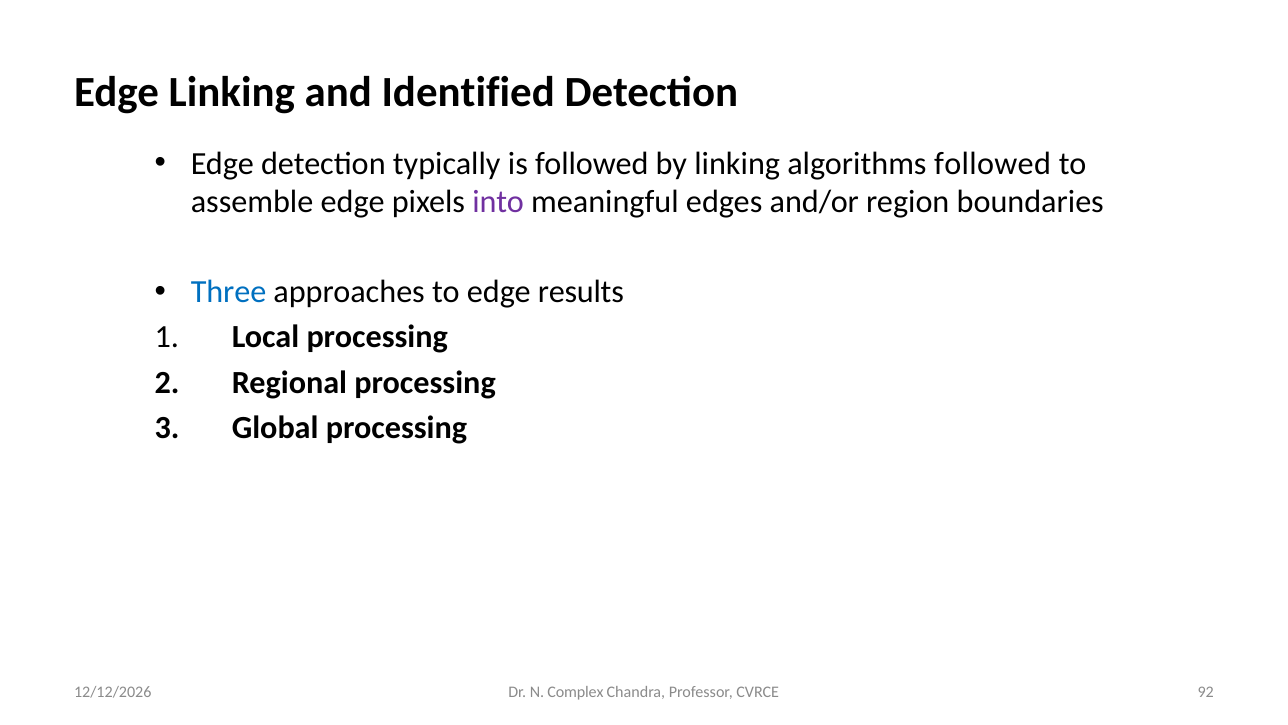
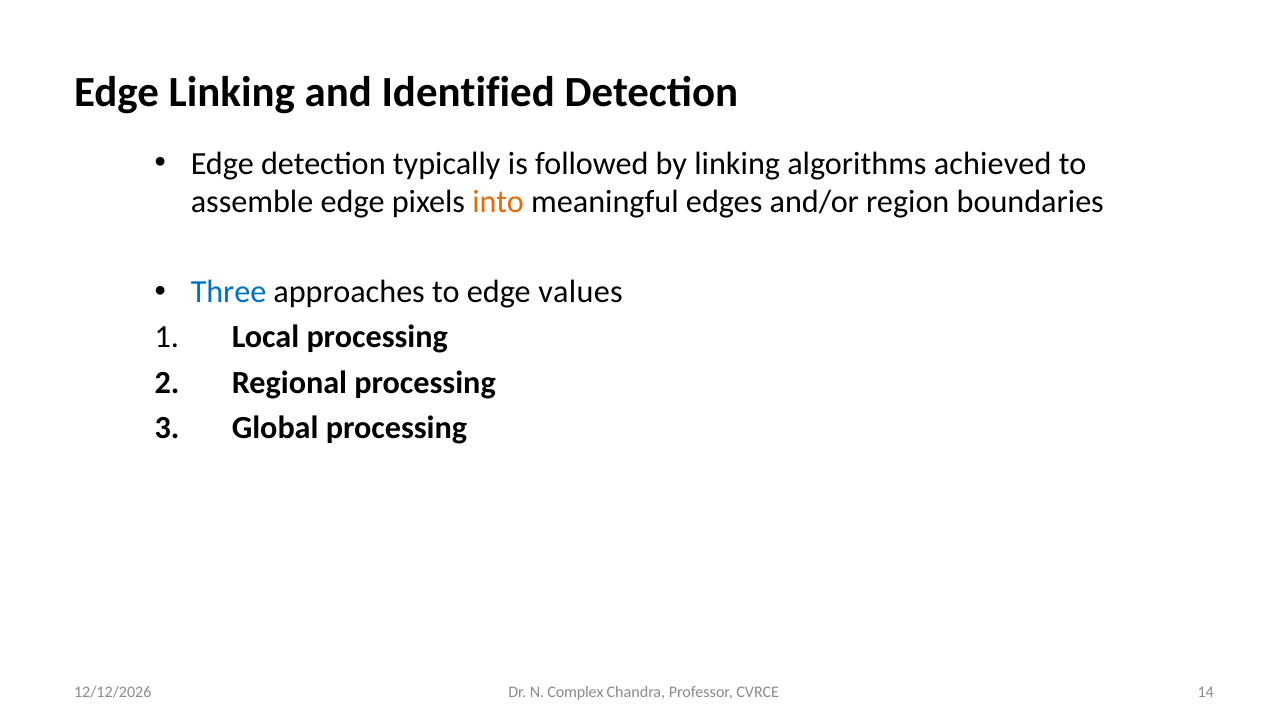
algorithms followed: followed -> achieved
into colour: purple -> orange
results: results -> values
92: 92 -> 14
